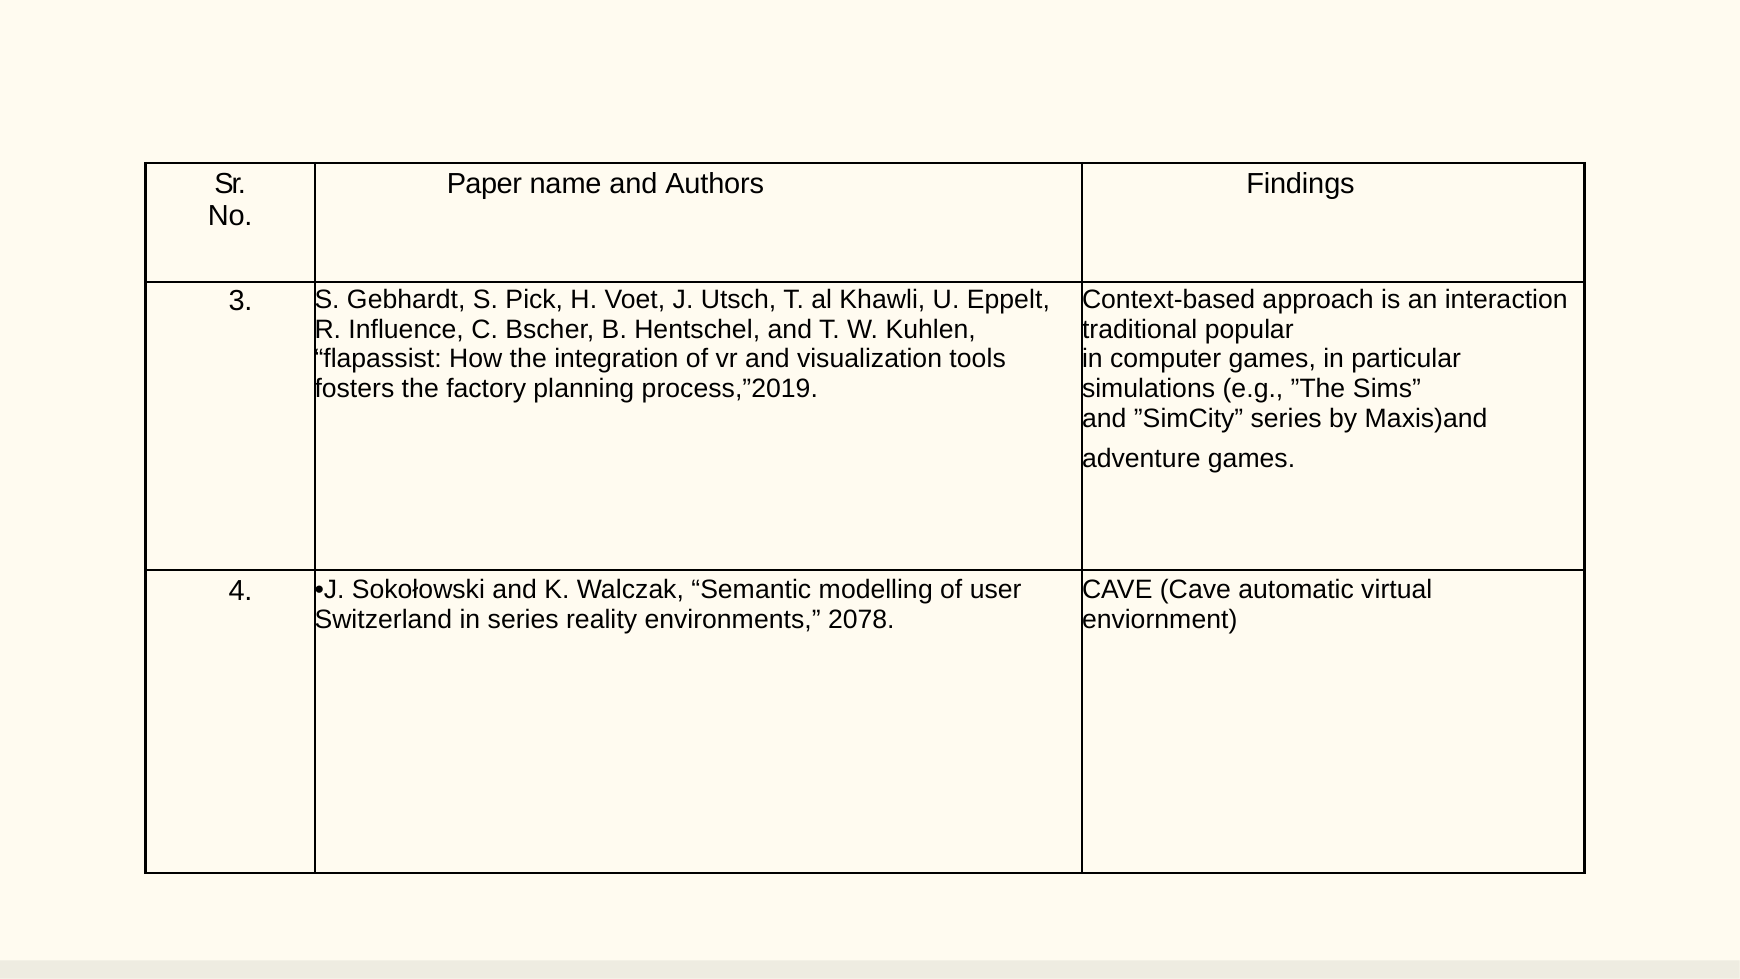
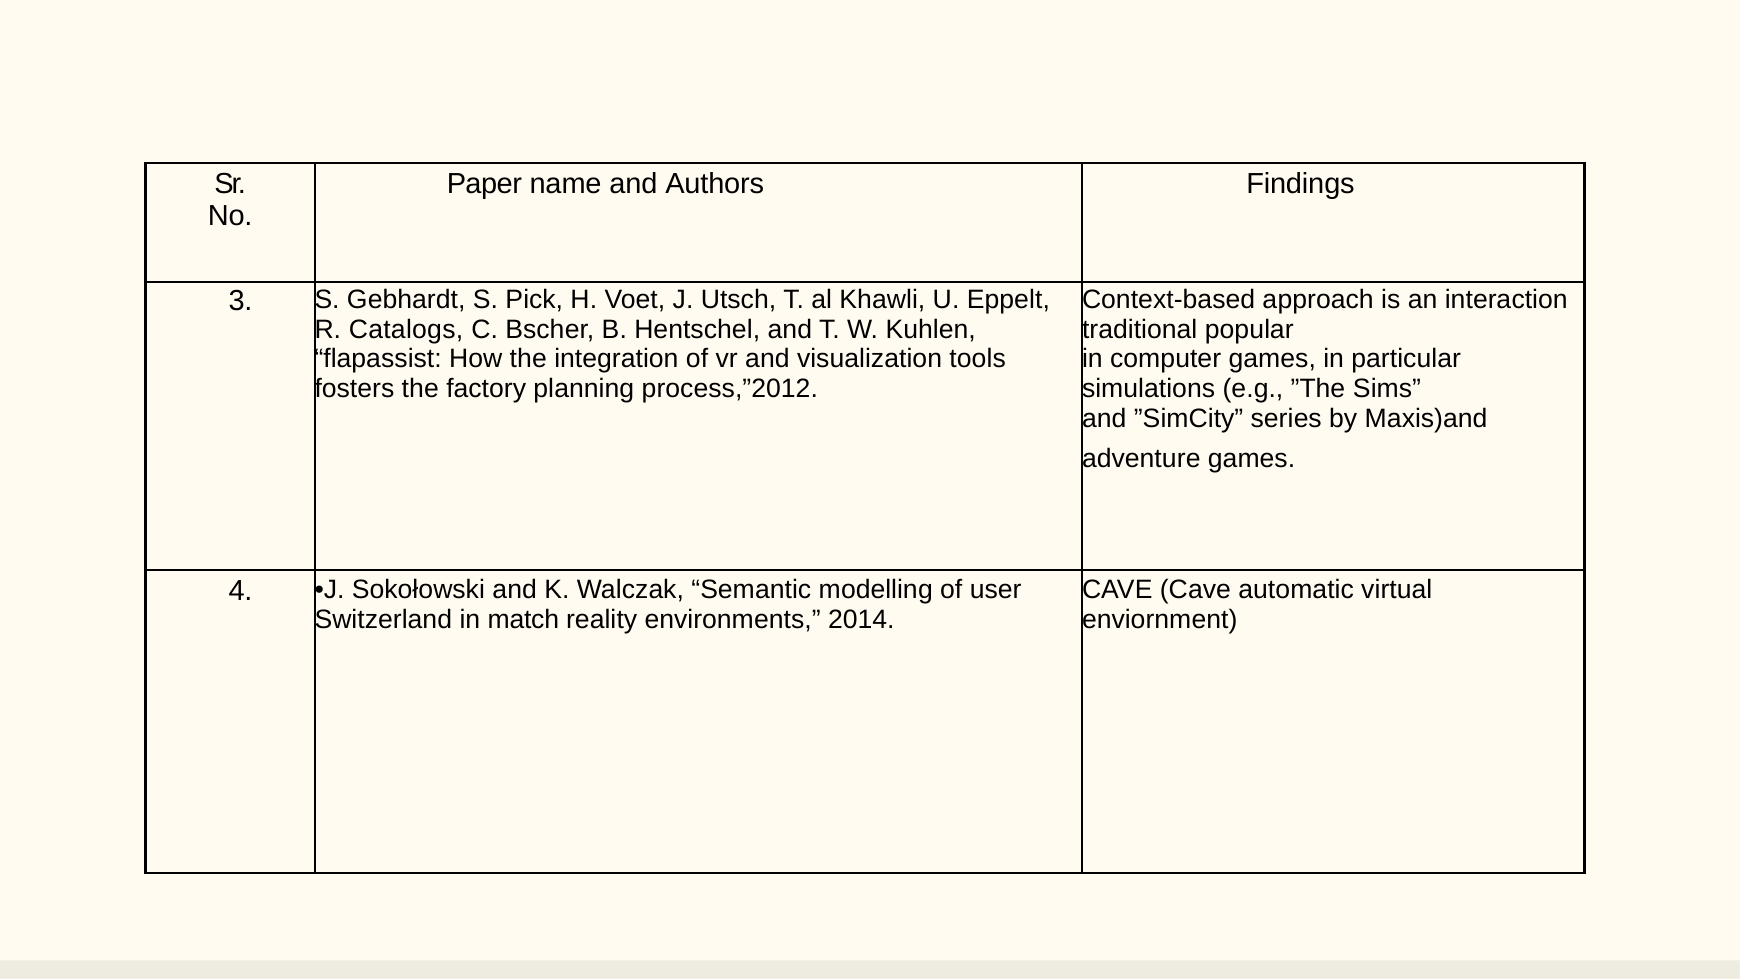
Influence: Influence -> Catalogs
process,”2019: process,”2019 -> process,”2012
in series: series -> match
2078: 2078 -> 2014
